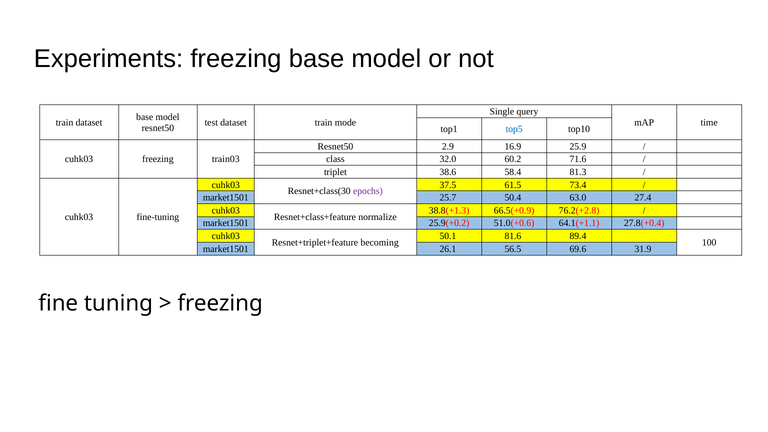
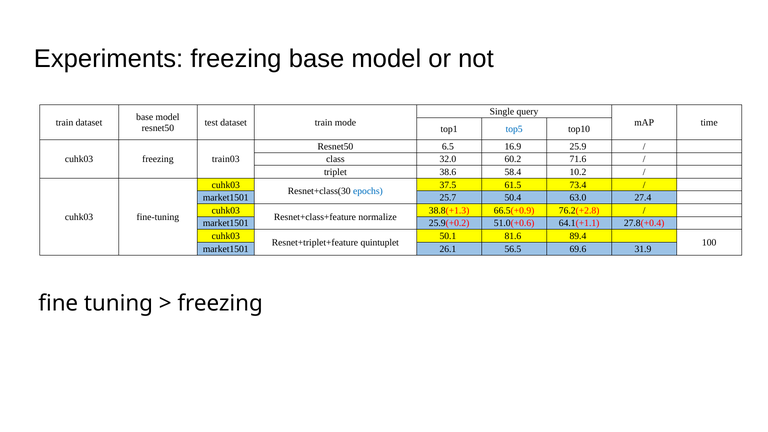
2.9: 2.9 -> 6.5
81.3: 81.3 -> 10.2
epochs colour: purple -> blue
becoming: becoming -> quintuplet
